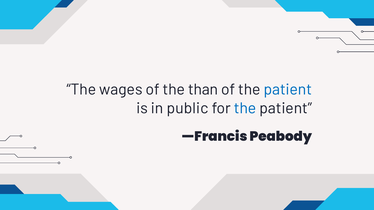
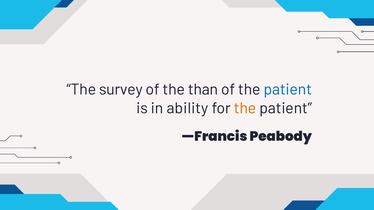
wages: wages -> survey
public: public -> ability
the at (245, 108) colour: blue -> orange
